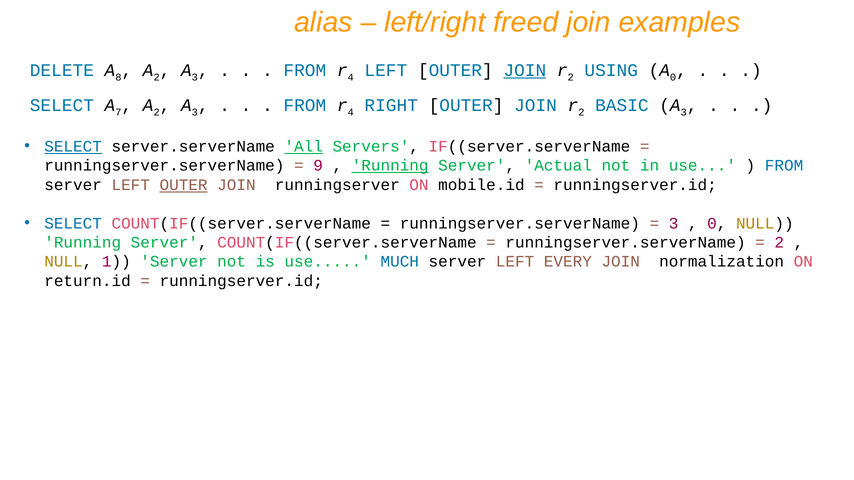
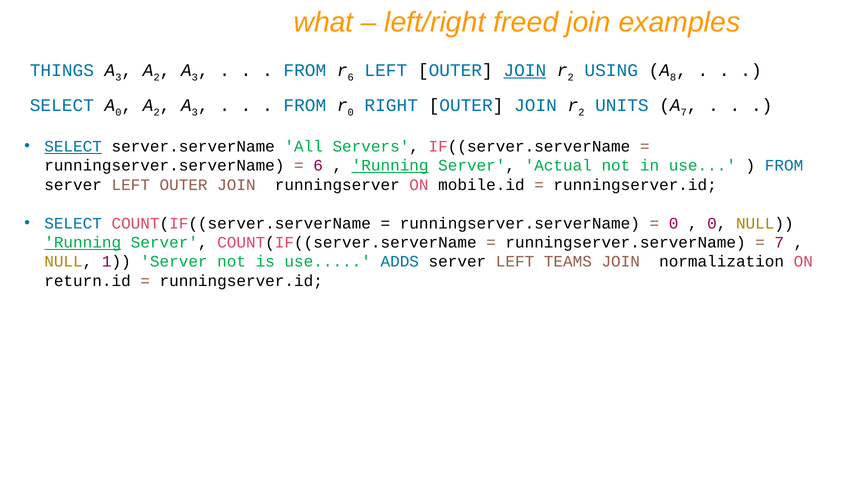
alias: alias -> what
DELETE: DELETE -> THINGS
8 at (118, 77): 8 -> 3
4 at (351, 77): 4 -> 6
0 at (673, 77): 0 -> 8
7 at (118, 112): 7 -> 0
4 at (351, 112): 4 -> 0
BASIC: BASIC -> UNITS
3 at (684, 112): 3 -> 7
All underline: present -> none
9 at (318, 166): 9 -> 6
OUTER at (184, 185) underline: present -> none
3 at (674, 223): 3 -> 0
Running at (83, 243) underline: none -> present
2 at (779, 243): 2 -> 7
MUCH: MUCH -> ADDS
EVERY: EVERY -> TEAMS
